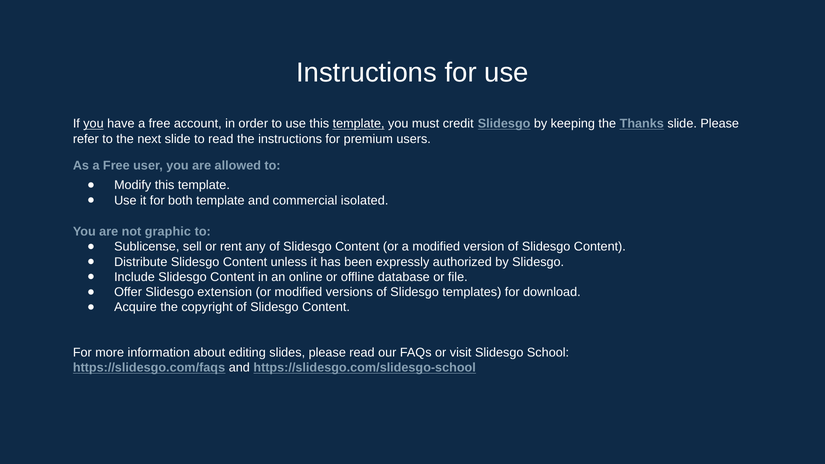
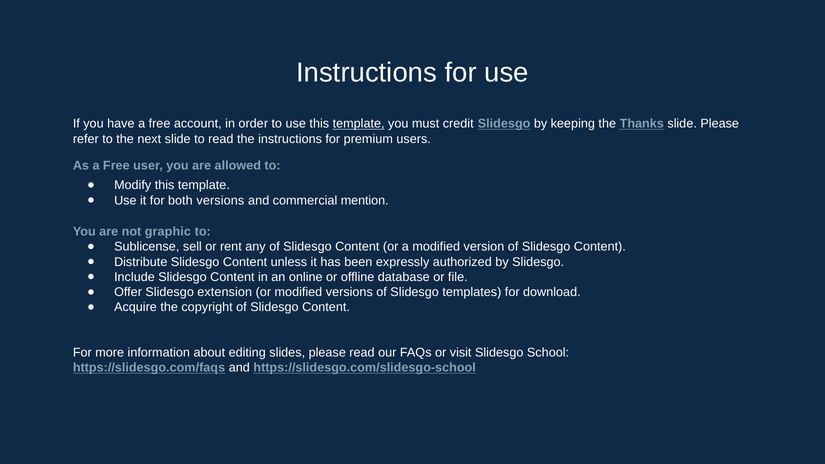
you at (93, 124) underline: present -> none
both template: template -> versions
isolated: isolated -> mention
